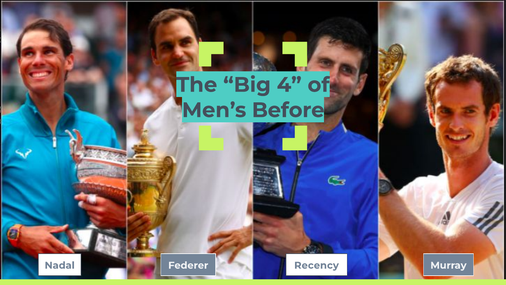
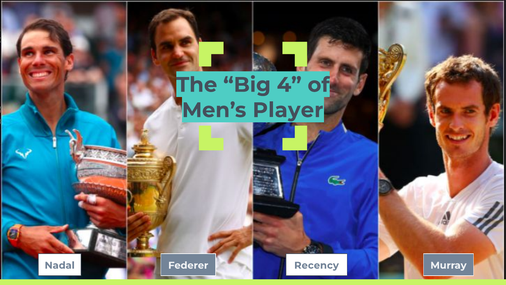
Before: Before -> Player
